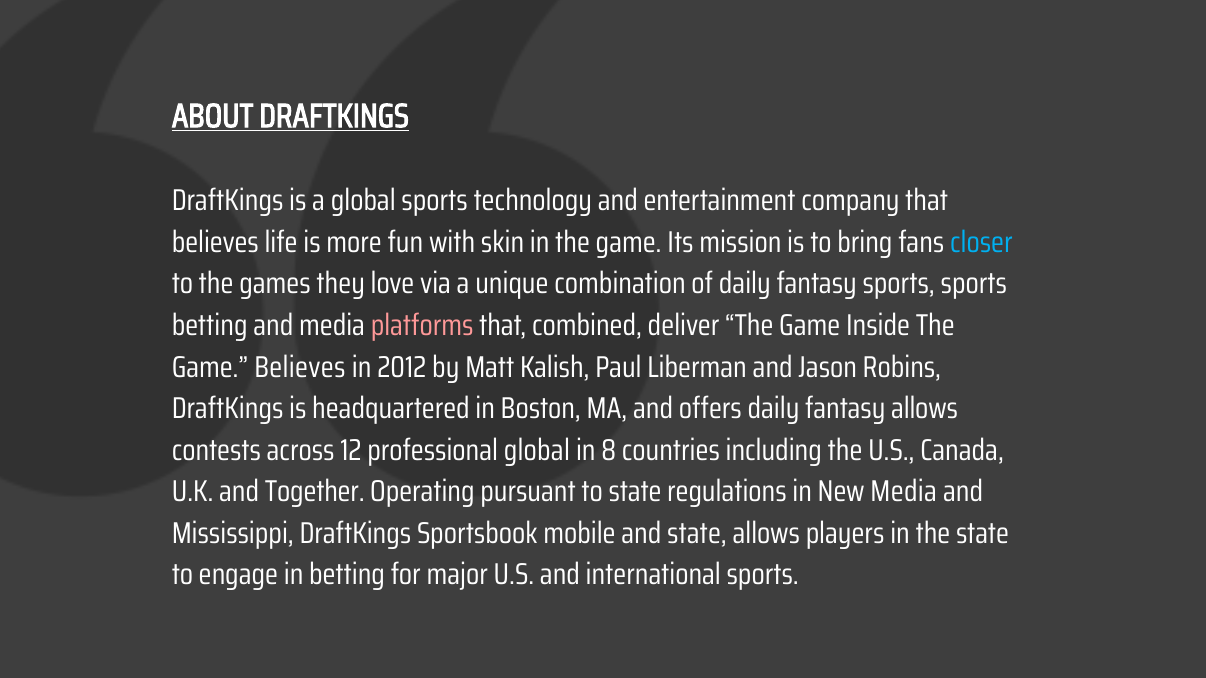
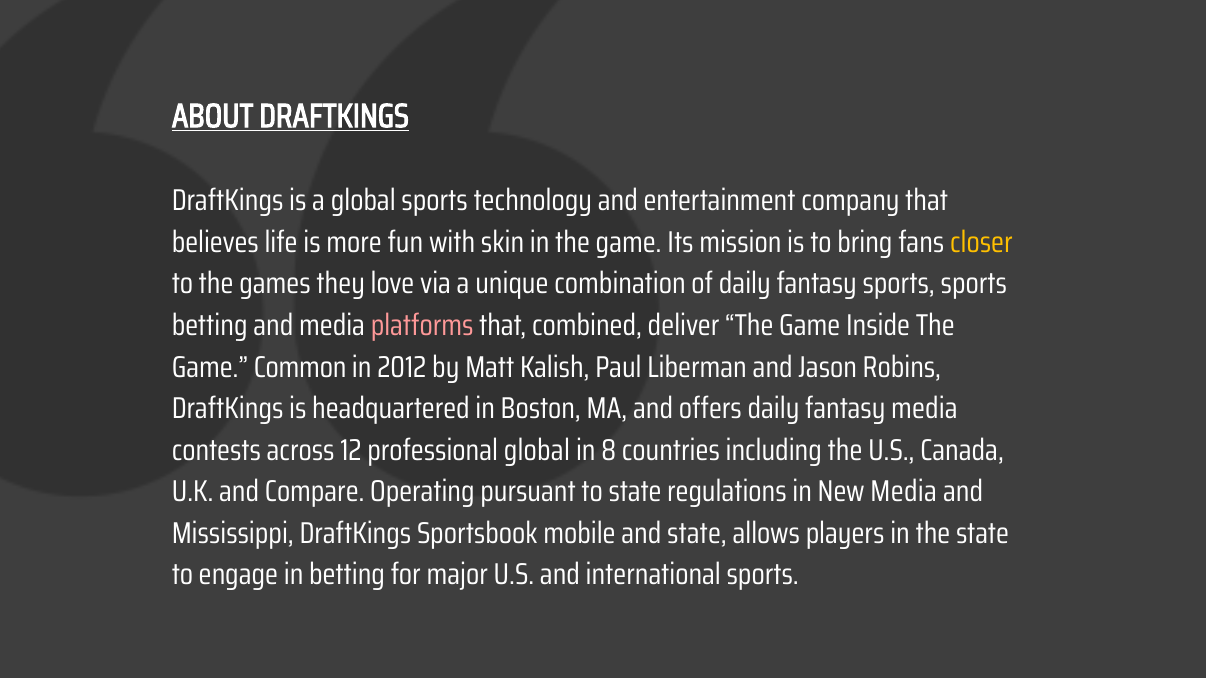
closer colour: light blue -> yellow
Game Believes: Believes -> Common
fantasy allows: allows -> media
Together: Together -> Compare
